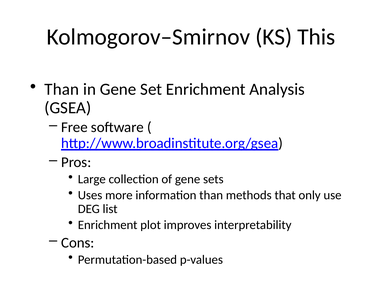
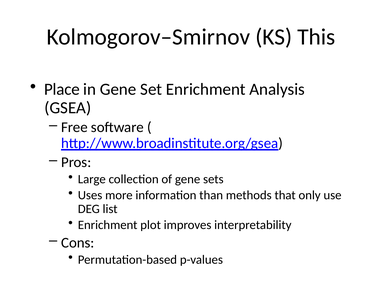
Than at (62, 90): Than -> Place
